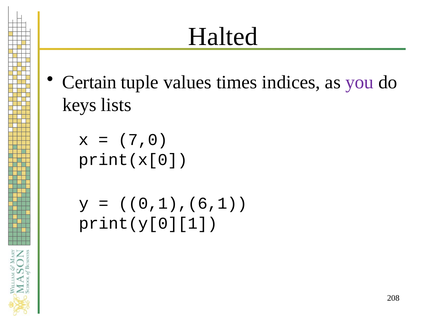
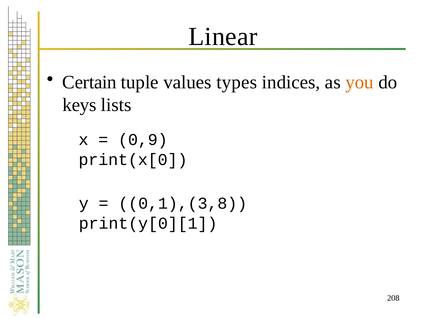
Halted: Halted -> Linear
times: times -> types
you colour: purple -> orange
7,0: 7,0 -> 0,9
0,1),(6,1: 0,1),(6,1 -> 0,1),(3,8
